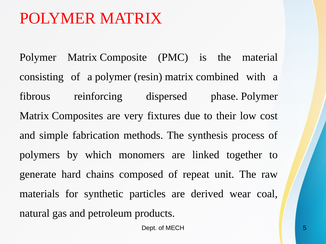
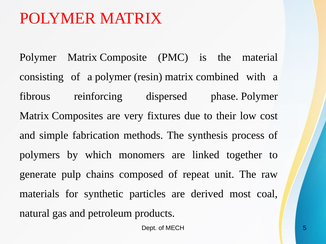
hard: hard -> pulp
wear: wear -> most
